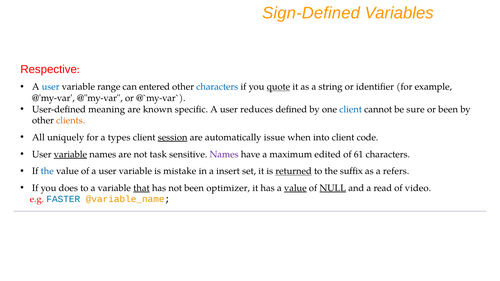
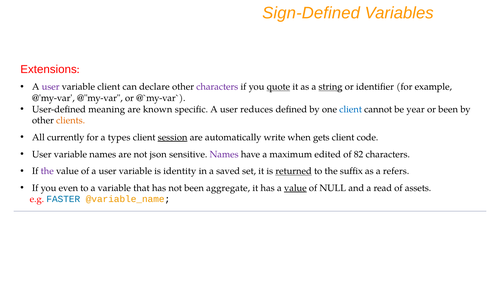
Respective: Respective -> Extensions
user at (51, 87) colour: blue -> purple
variable range: range -> client
entered: entered -> declare
characters at (217, 87) colour: blue -> purple
string underline: none -> present
sure: sure -> year
uniquely: uniquely -> currently
issue: issue -> write
into: into -> gets
variable at (70, 154) underline: present -> none
task: task -> json
61: 61 -> 82
the at (47, 171) colour: blue -> purple
mistake: mistake -> identity
insert: insert -> saved
does: does -> even
that underline: present -> none
optimizer: optimizer -> aggregate
NULL underline: present -> none
video: video -> assets
